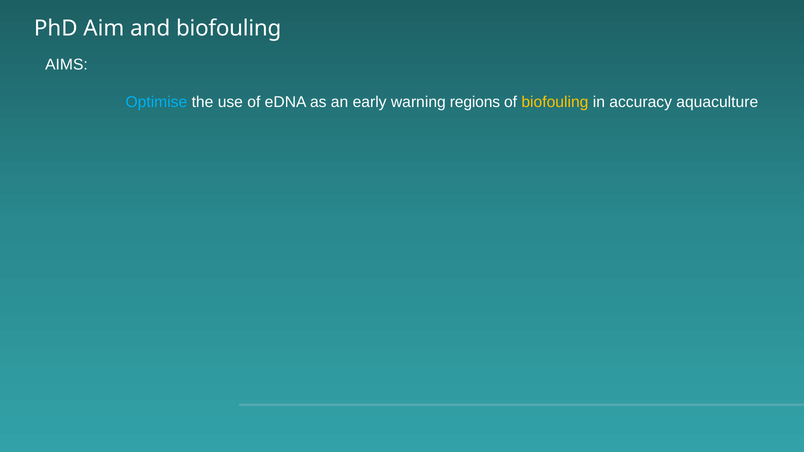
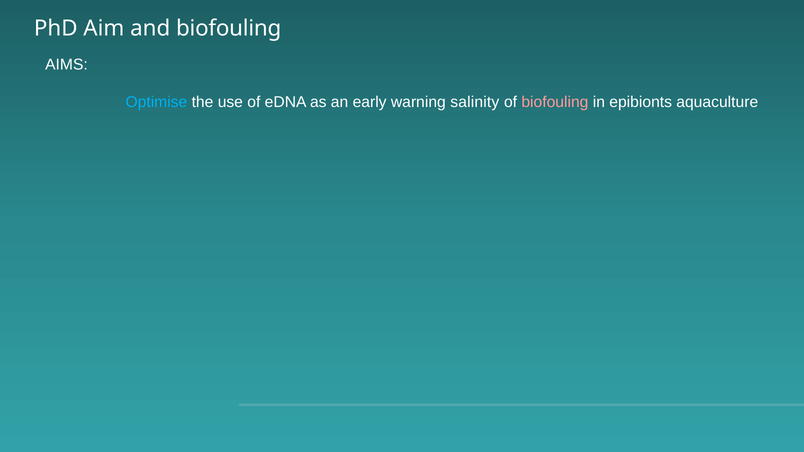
regions: regions -> salinity
biofouling at (555, 102) colour: yellow -> pink
accuracy: accuracy -> epibionts
